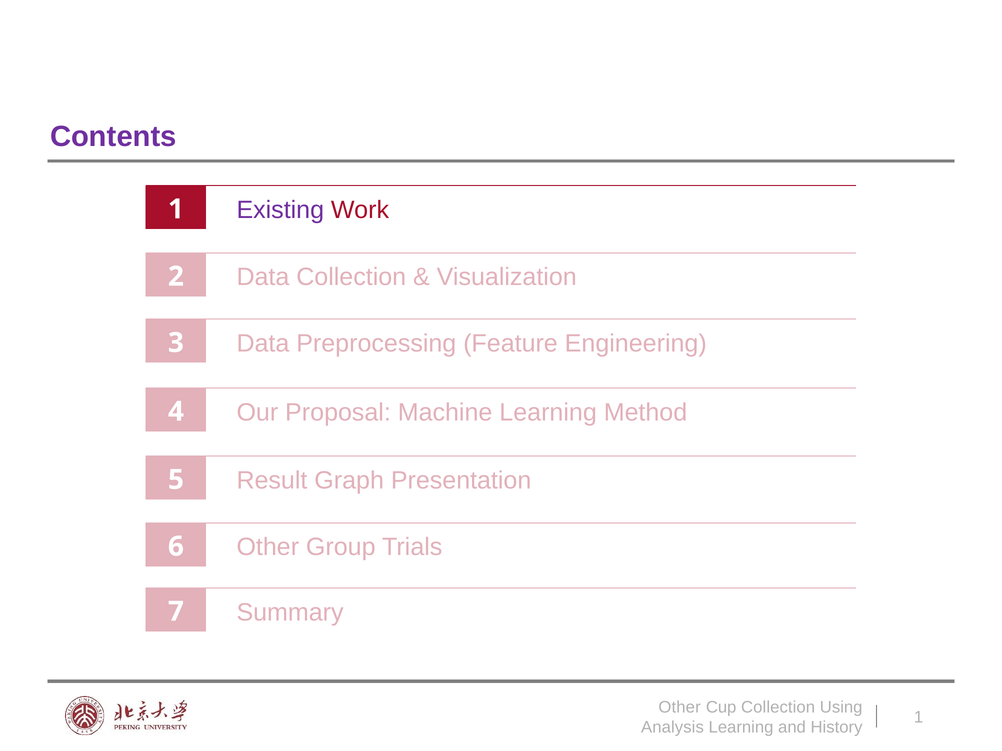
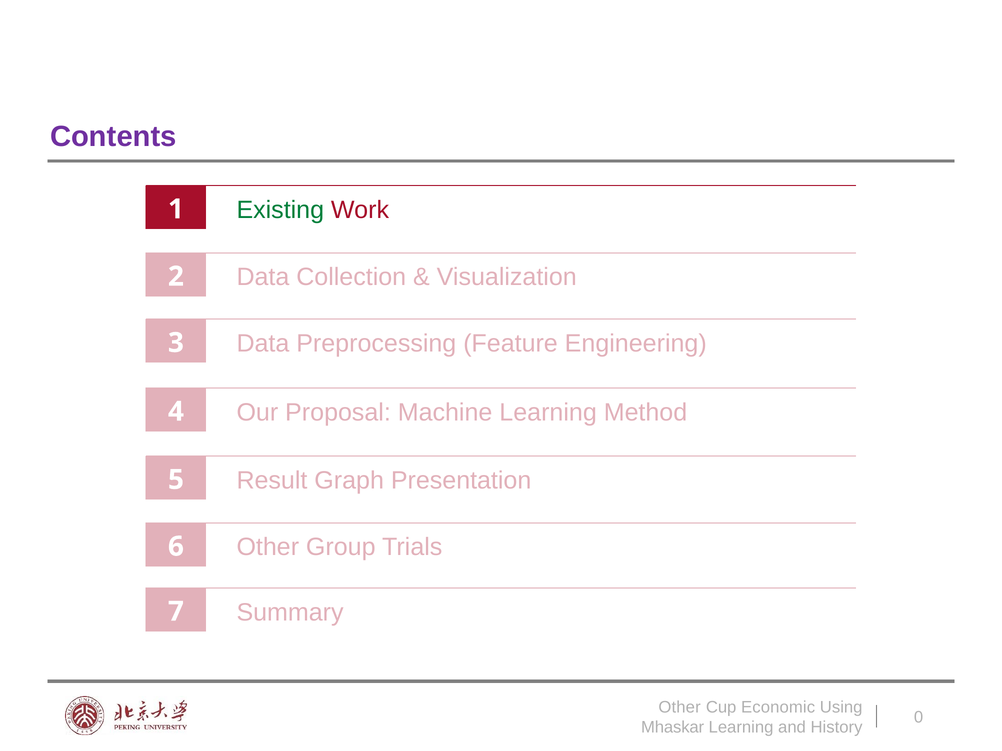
Existing colour: purple -> green
Cup Collection: Collection -> Economic
1 at (919, 718): 1 -> 0
Analysis: Analysis -> Mhaskar
